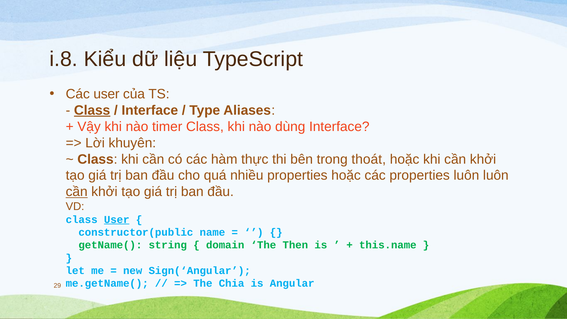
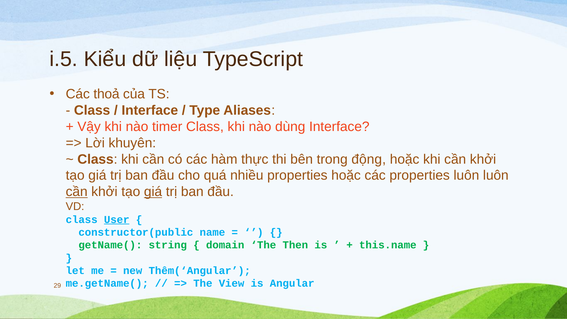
i.8: i.8 -> i.5
Các user: user -> thoả
Class at (92, 110) underline: present -> none
thoát: thoát -> động
giá at (153, 192) underline: none -> present
Sign(‘Angular: Sign(‘Angular -> Thêm(‘Angular
Chia: Chia -> View
